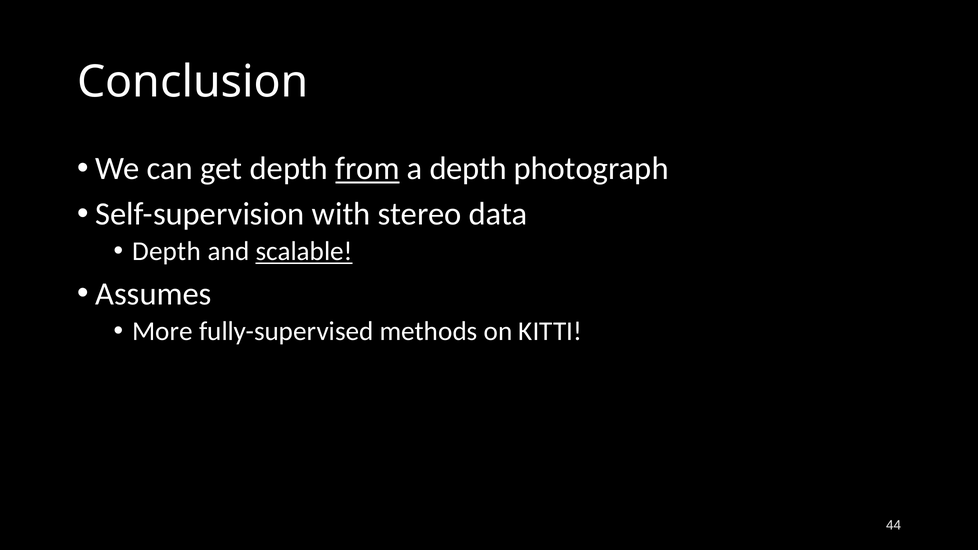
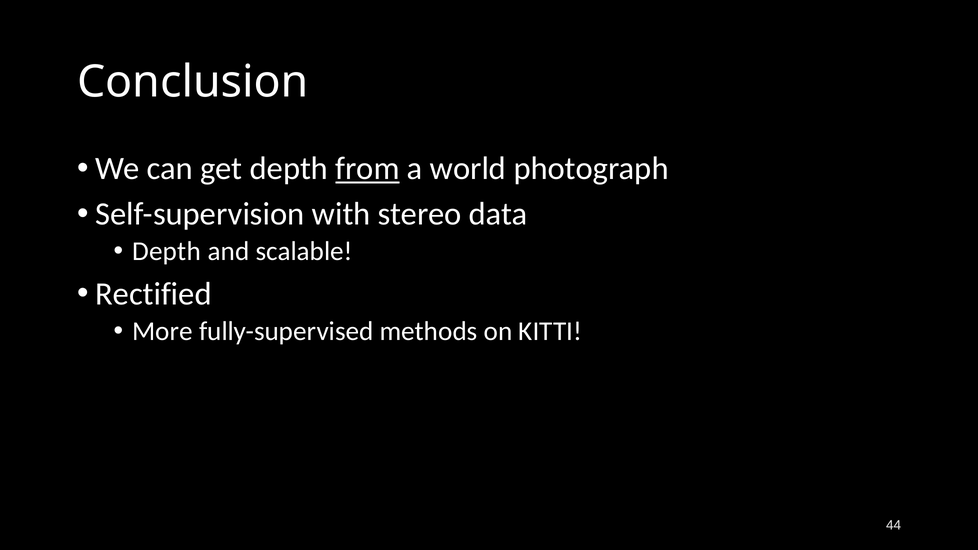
a depth: depth -> world
scalable underline: present -> none
Assumes: Assumes -> Rectified
